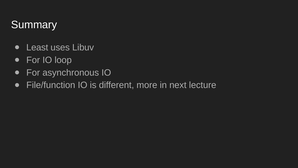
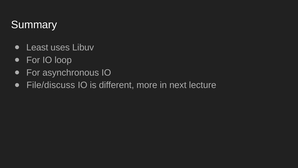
File/function: File/function -> File/discuss
